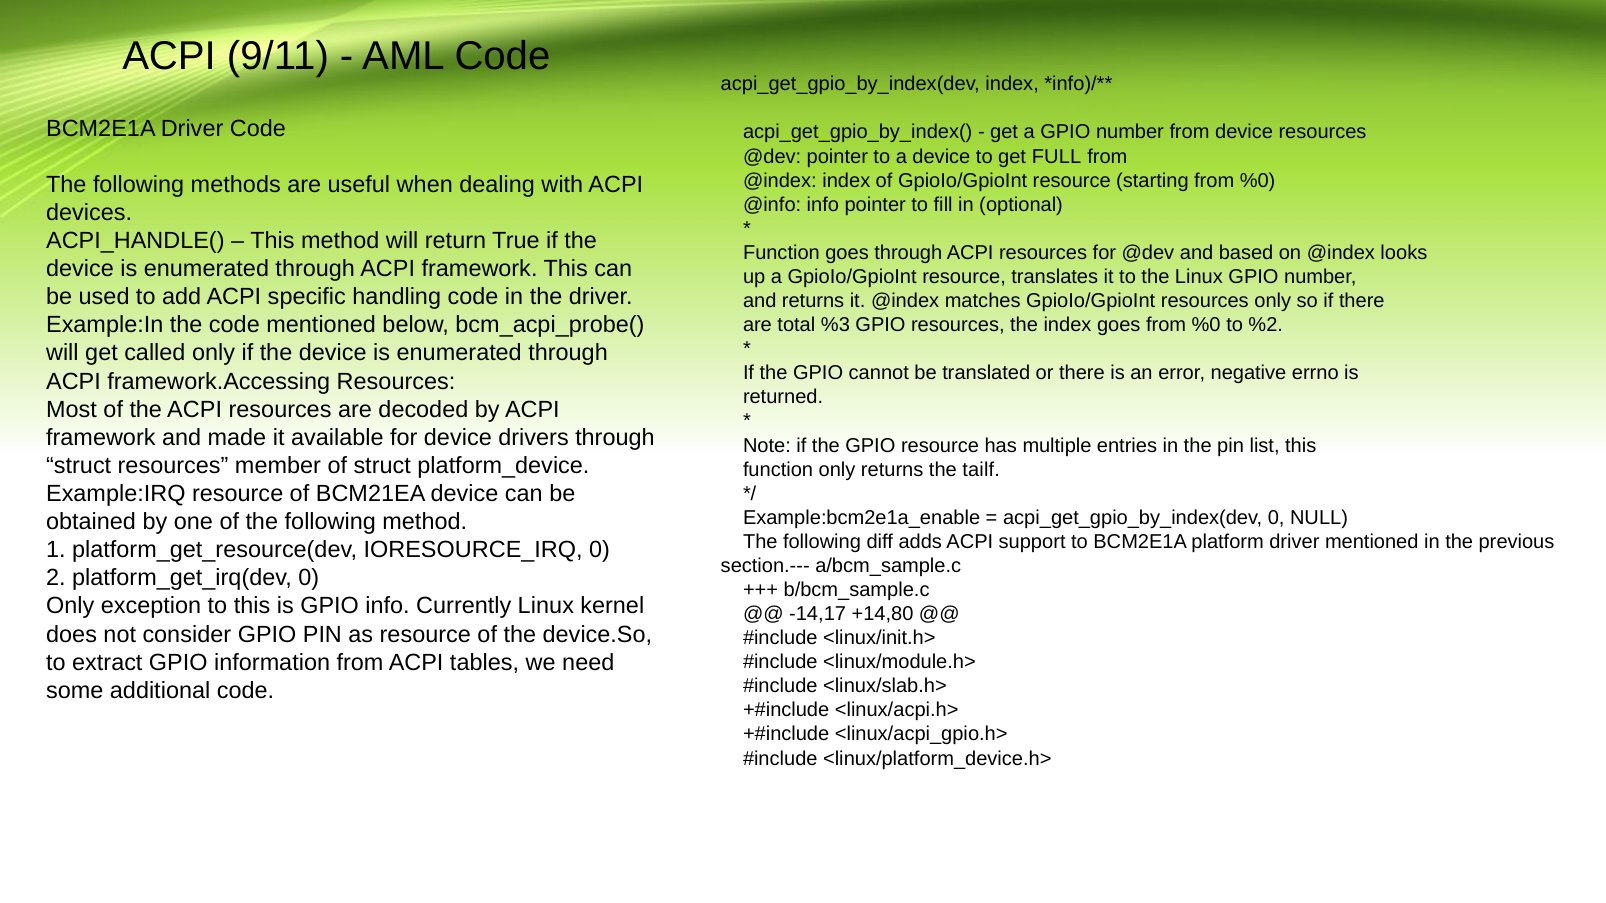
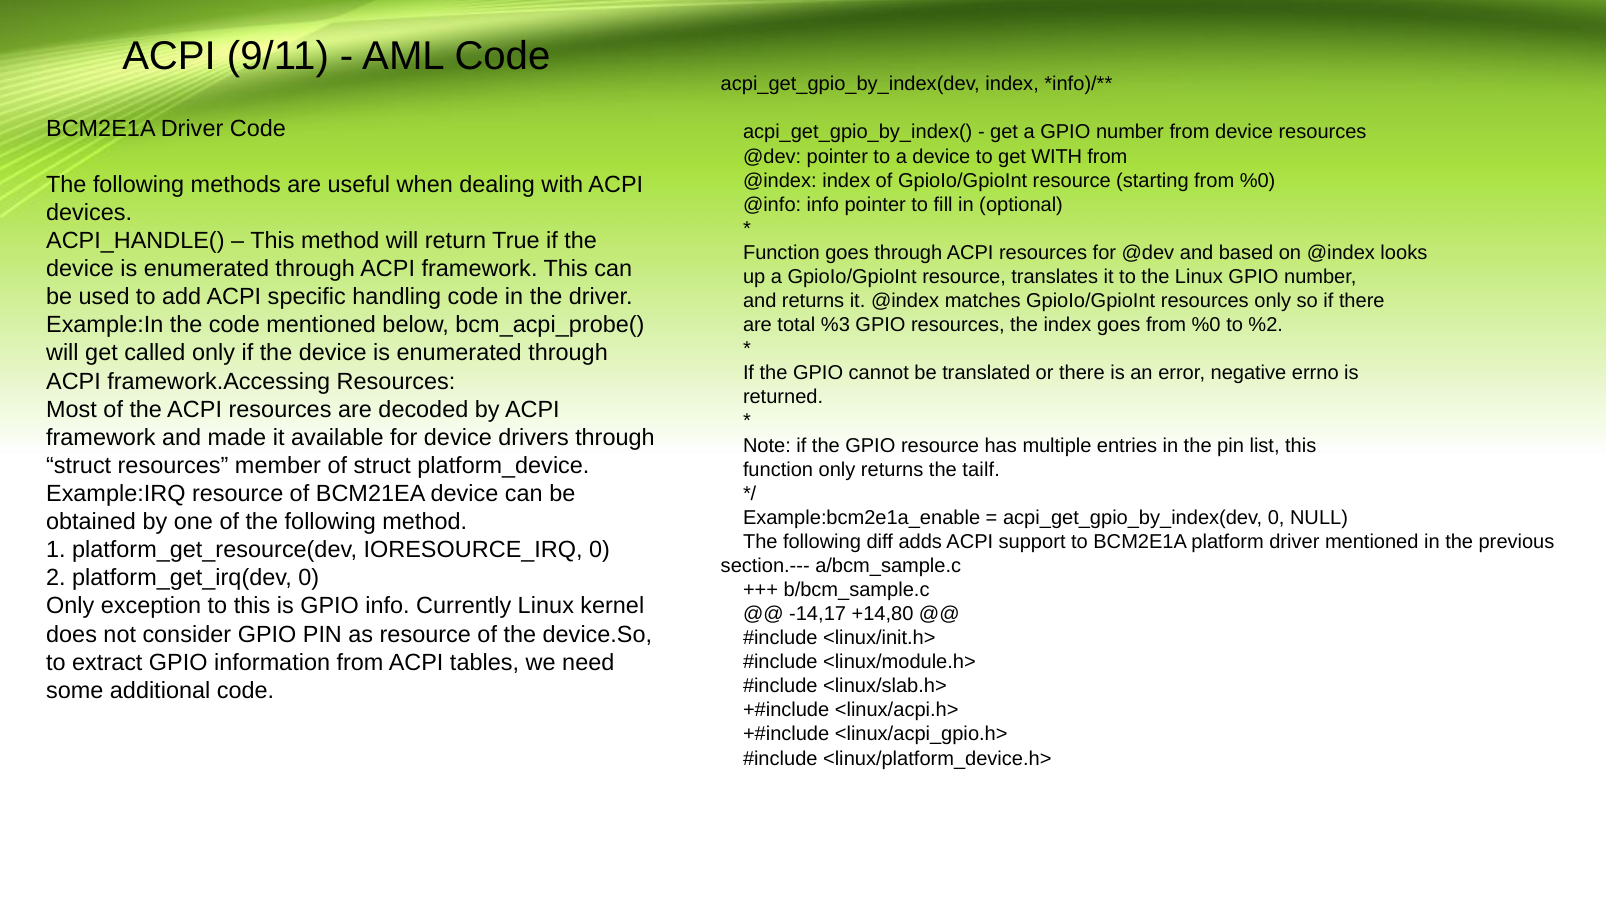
get FULL: FULL -> WITH
